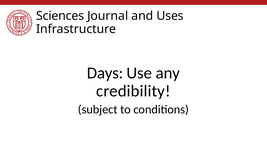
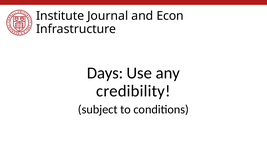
Sciences: Sciences -> Institute
Uses: Uses -> Econ
